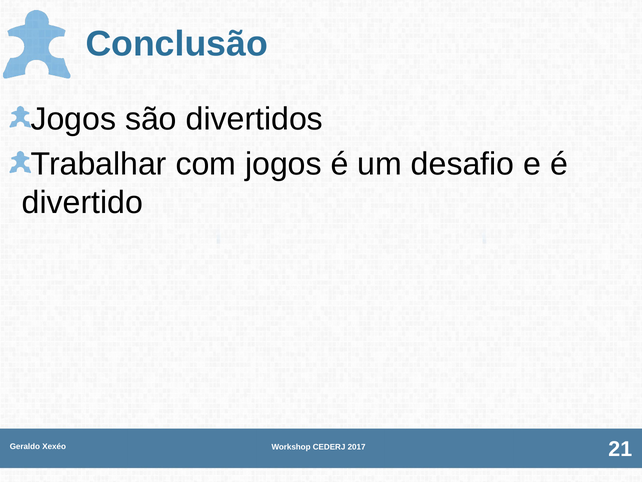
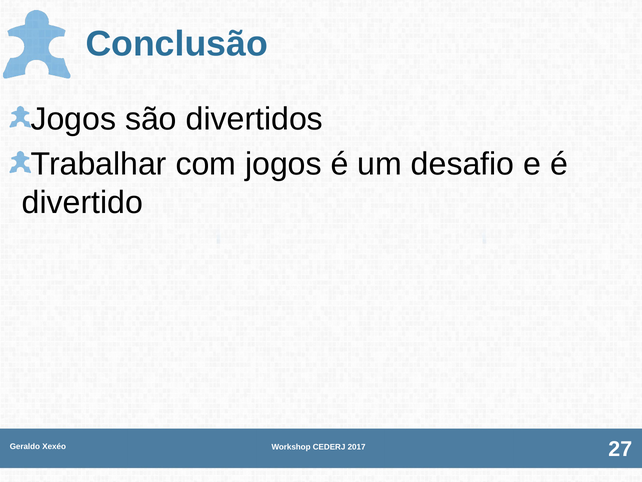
21: 21 -> 27
